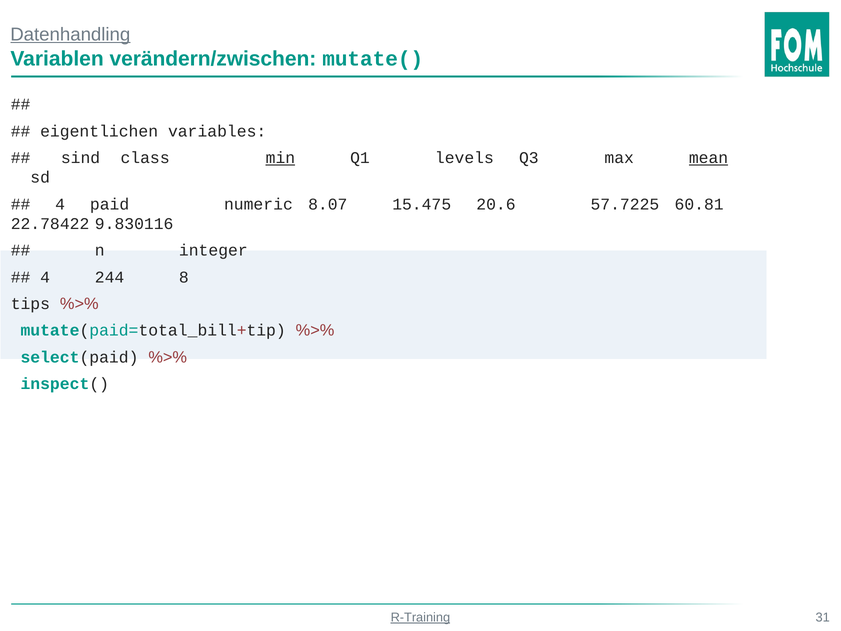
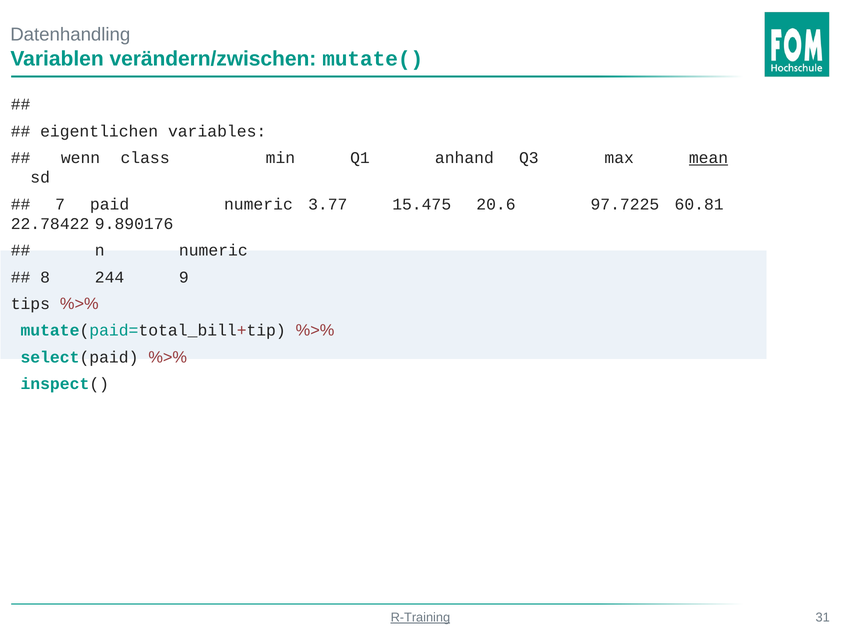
Datenhandling underline: present -> none
sind: sind -> wenn
min underline: present -> none
levels: levels -> anhand
4 at (60, 204): 4 -> 7
8.07: 8.07 -> 3.77
57.7225: 57.7225 -> 97.7225
9.830116: 9.830116 -> 9.890176
n integer: integer -> numeric
4 at (45, 277): 4 -> 8
8: 8 -> 9
